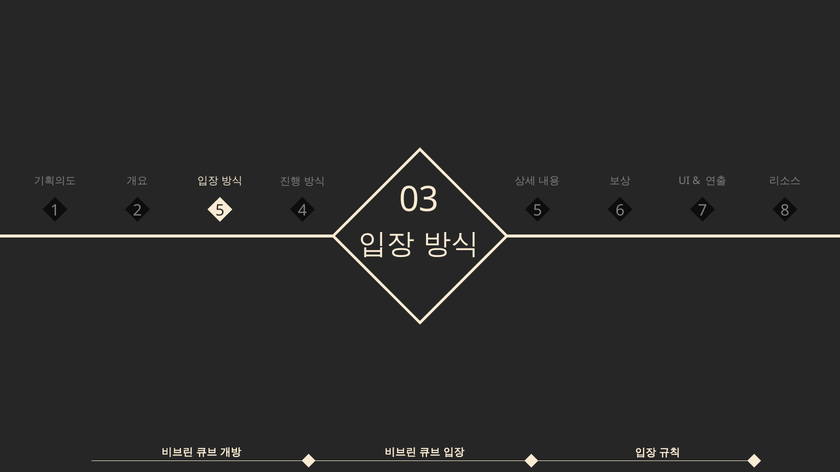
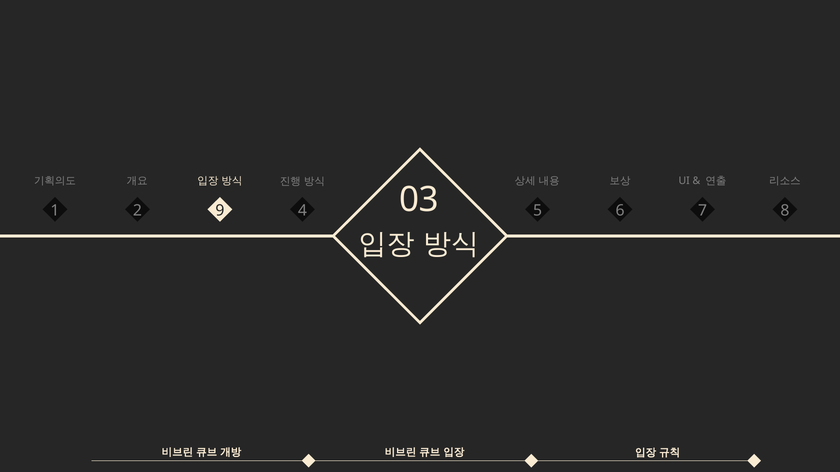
2 5: 5 -> 9
